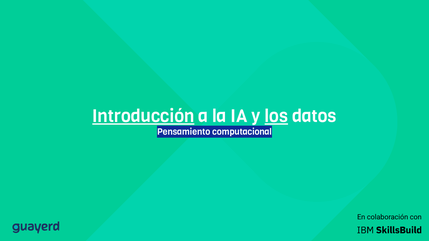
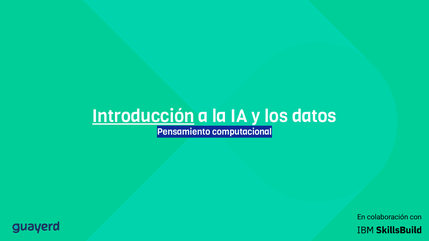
los underline: present -> none
